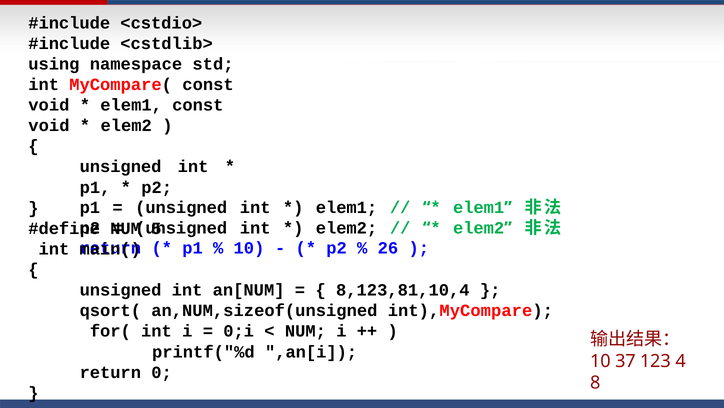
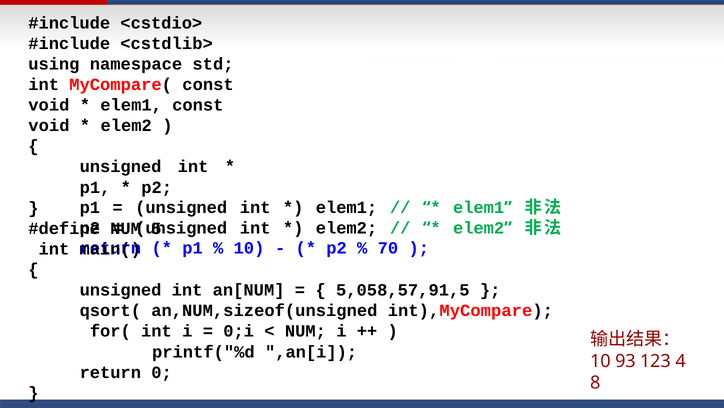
26: 26 -> 70
8,123,81,10,4: 8,123,81,10,4 -> 5,058,57,91,5
37: 37 -> 93
